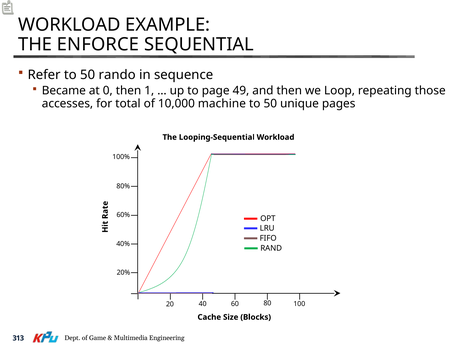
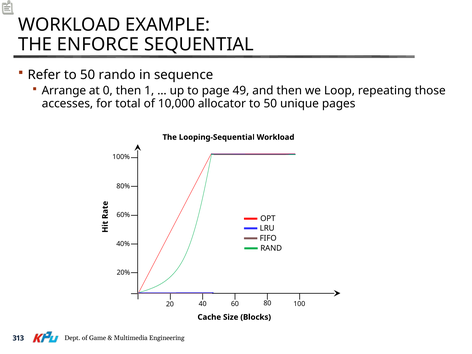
Became: Became -> Arrange
machine: machine -> allocator
